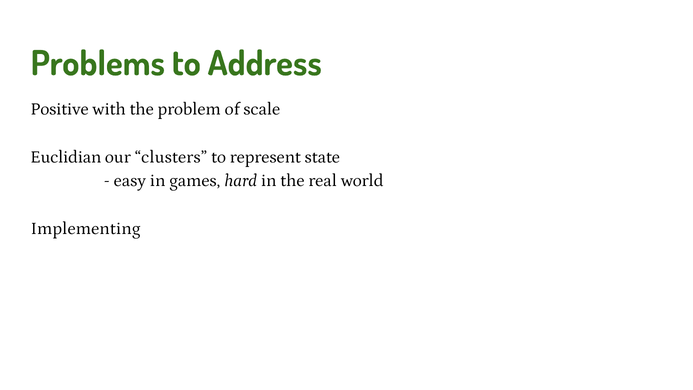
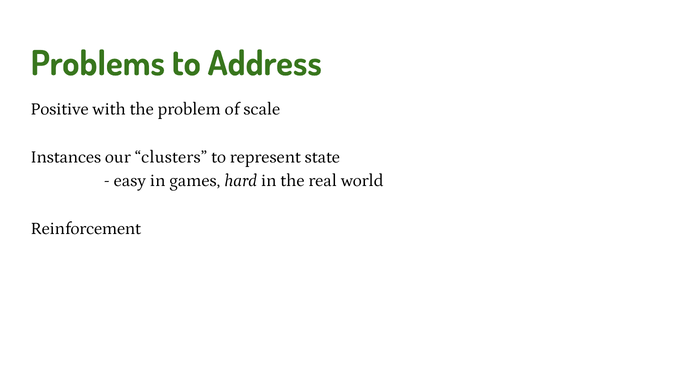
Euclidian: Euclidian -> Instances
Implementing: Implementing -> Reinforcement
